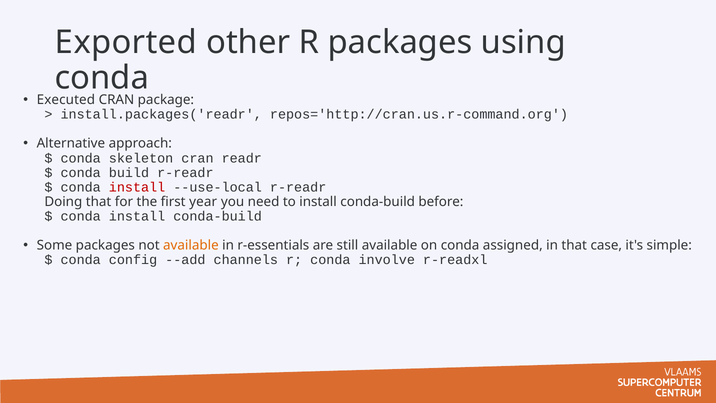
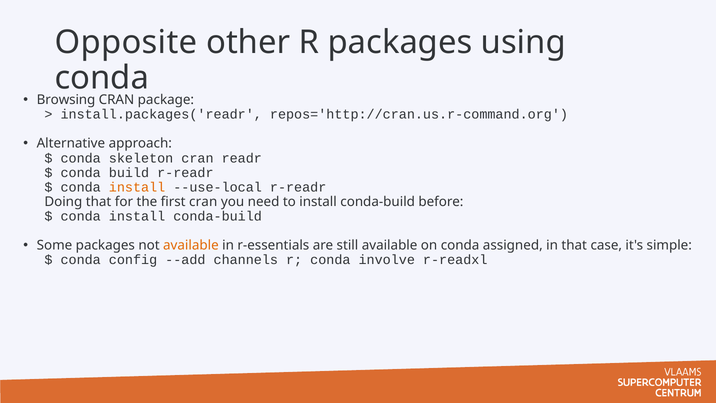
Exported: Exported -> Opposite
Executed: Executed -> Browsing
install at (137, 187) colour: red -> orange
first year: year -> cran
